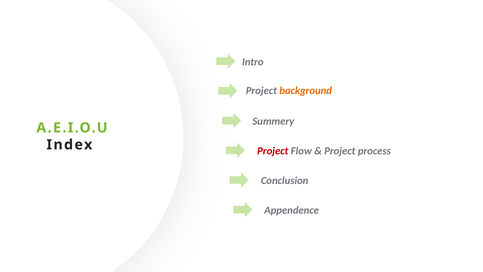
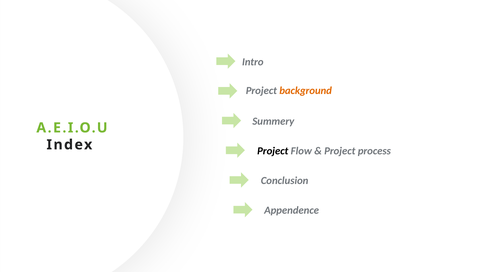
Project at (273, 151) colour: red -> black
